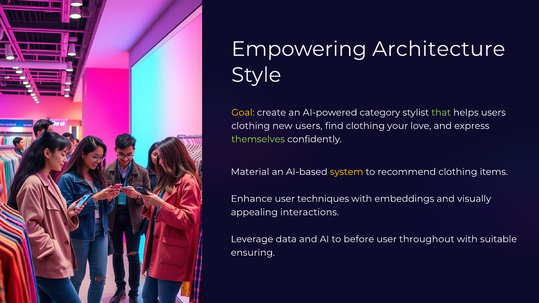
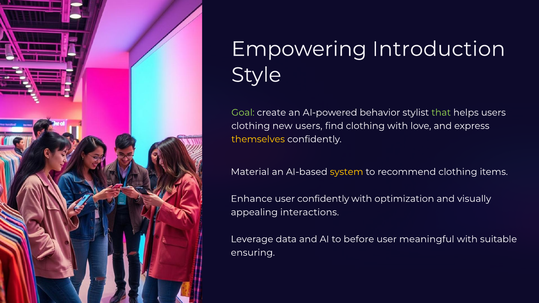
Architecture: Architecture -> Introduction
Goal colour: yellow -> light green
category: category -> behavior
clothing your: your -> with
themselves colour: light green -> yellow
user techniques: techniques -> confidently
embeddings: embeddings -> optimization
throughout: throughout -> meaningful
